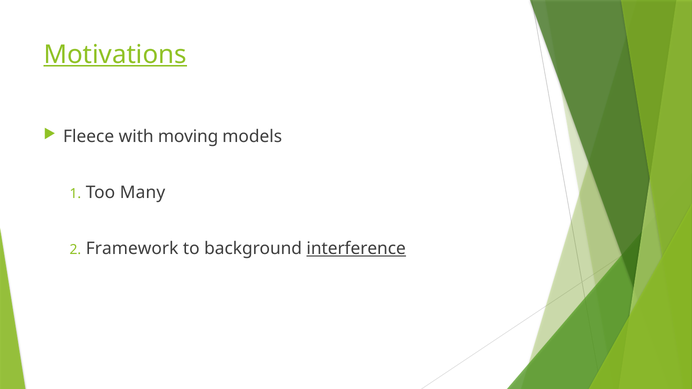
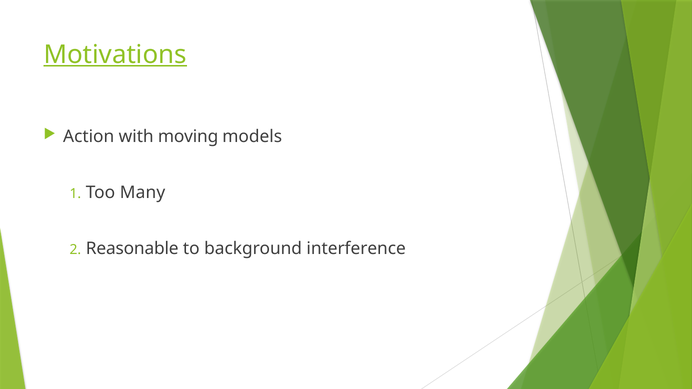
Fleece: Fleece -> Action
Framework: Framework -> Reasonable
interference underline: present -> none
